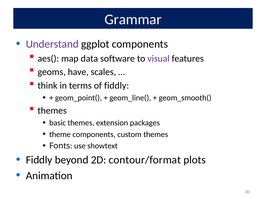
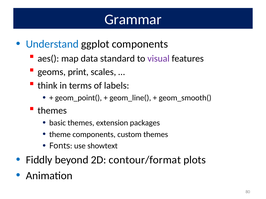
Understand colour: purple -> blue
software: software -> standard
have: have -> print
of fiddly: fiddly -> labels
